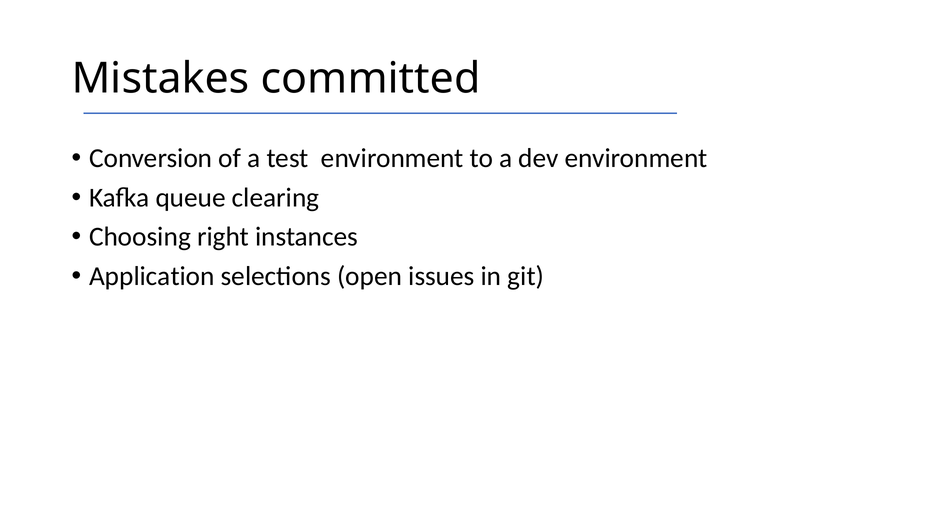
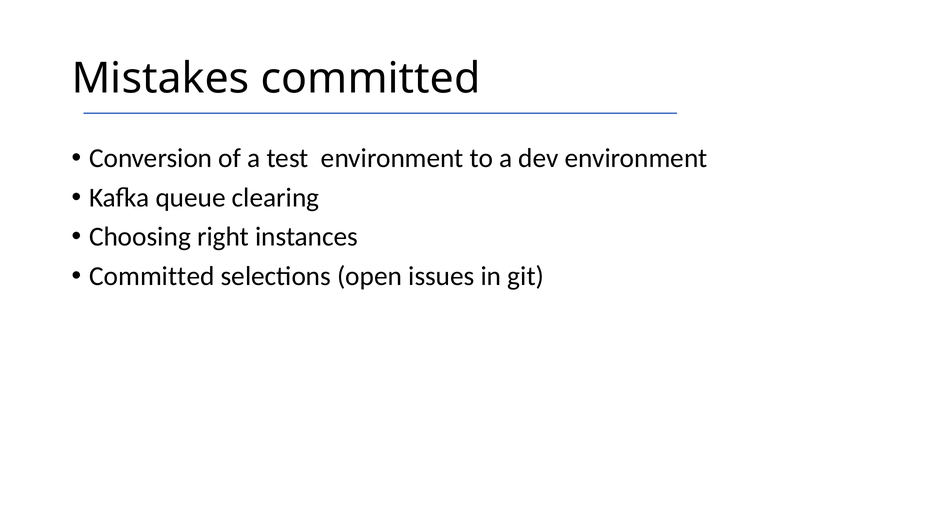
Application at (152, 277): Application -> Committed
